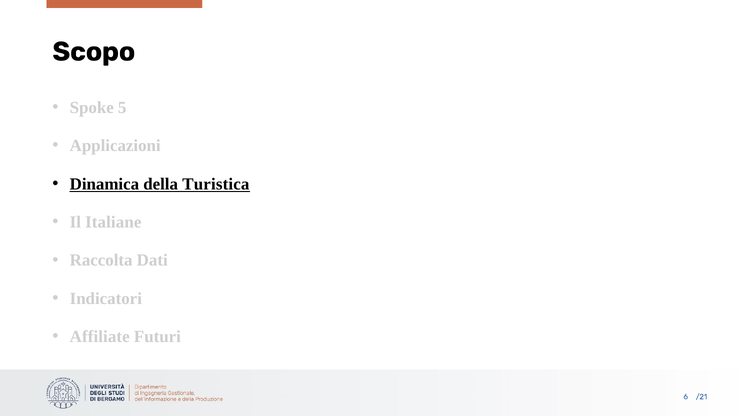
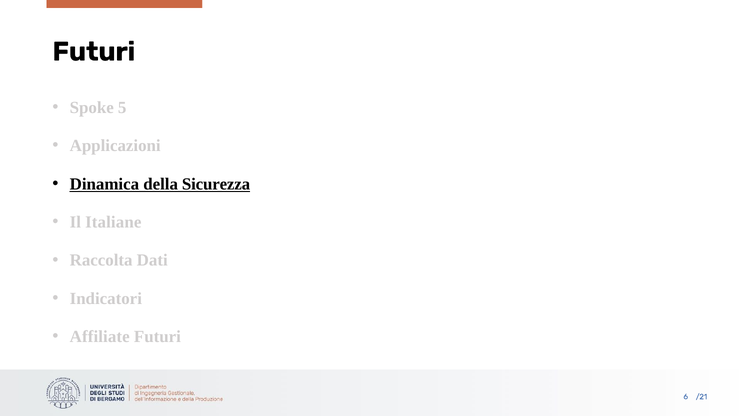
Scopo at (94, 52): Scopo -> Futuri
Turistica: Turistica -> Sicurezza
